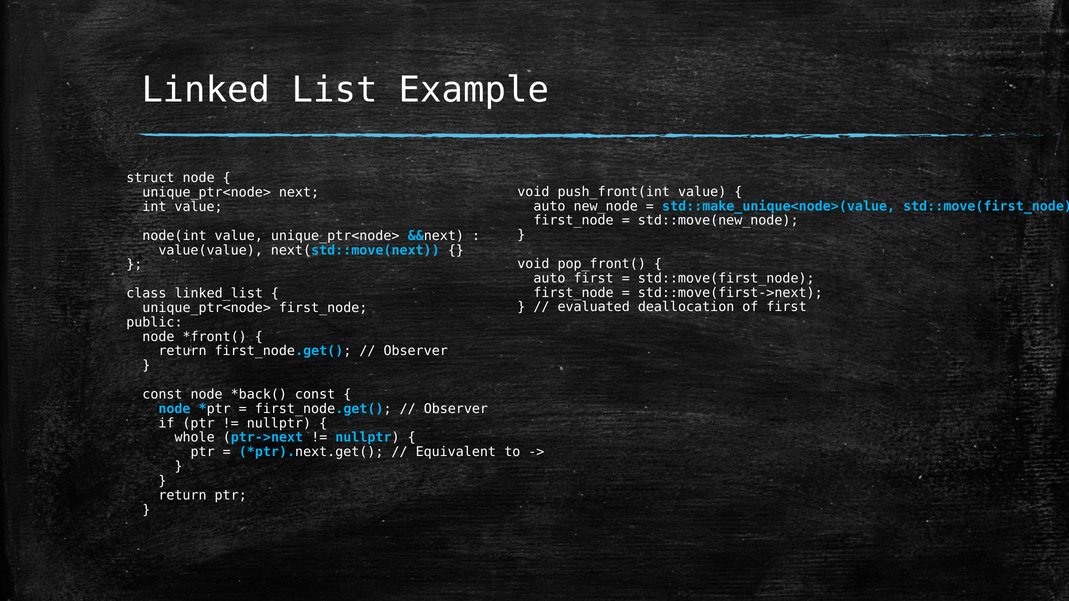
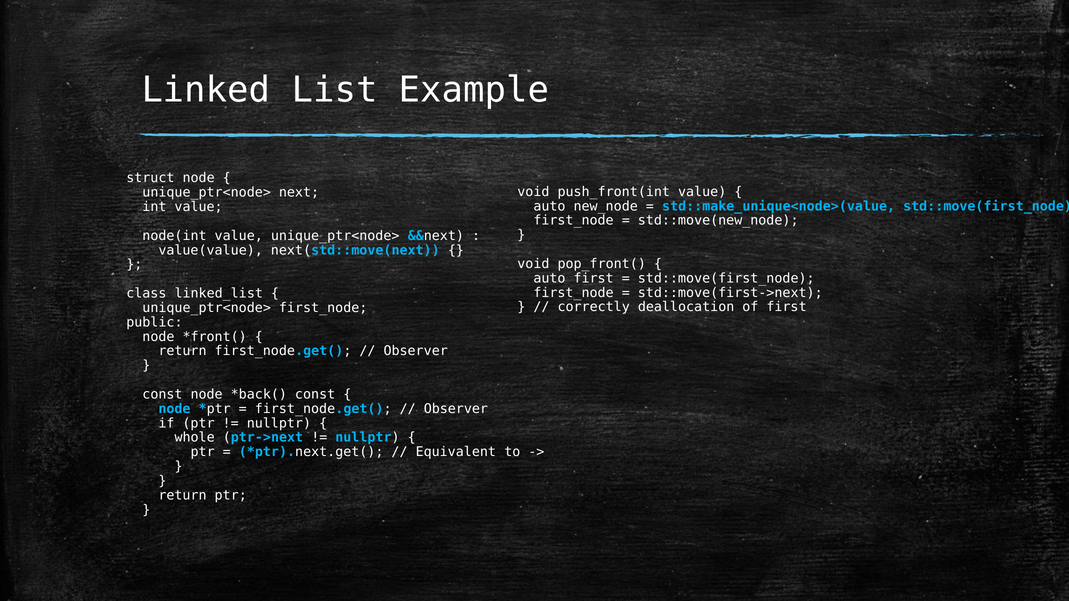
evaluated: evaluated -> correctly
